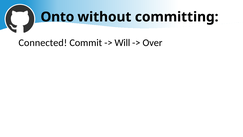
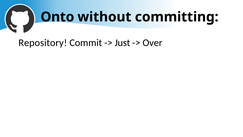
Connected: Connected -> Repository
Will: Will -> Just
